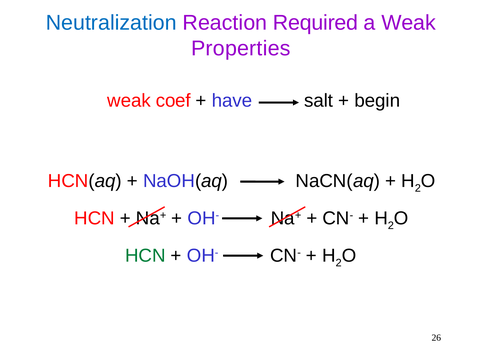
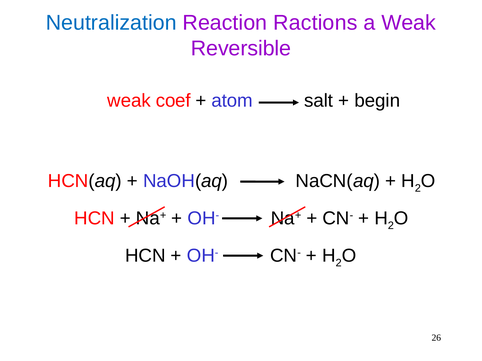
Required: Required -> Ractions
Properties: Properties -> Reversible
have: have -> atom
HCN at (145, 256) colour: green -> black
